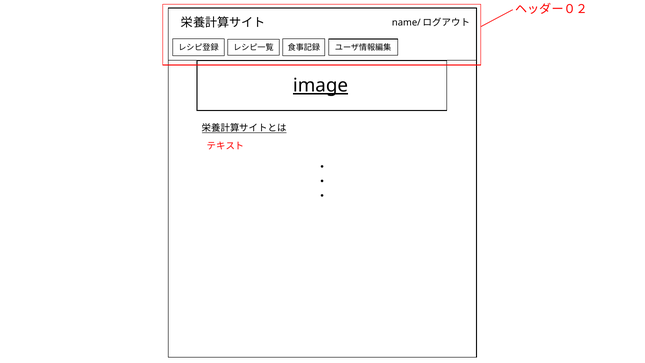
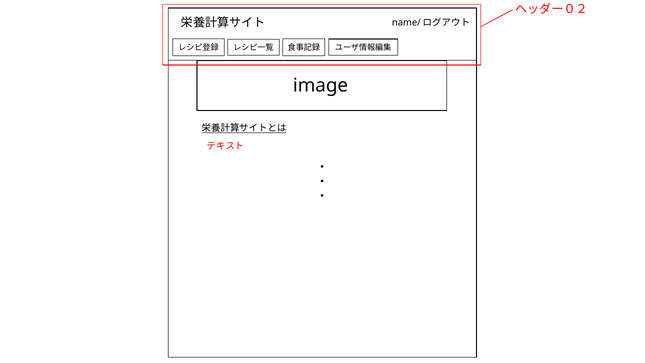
image underline: present -> none
